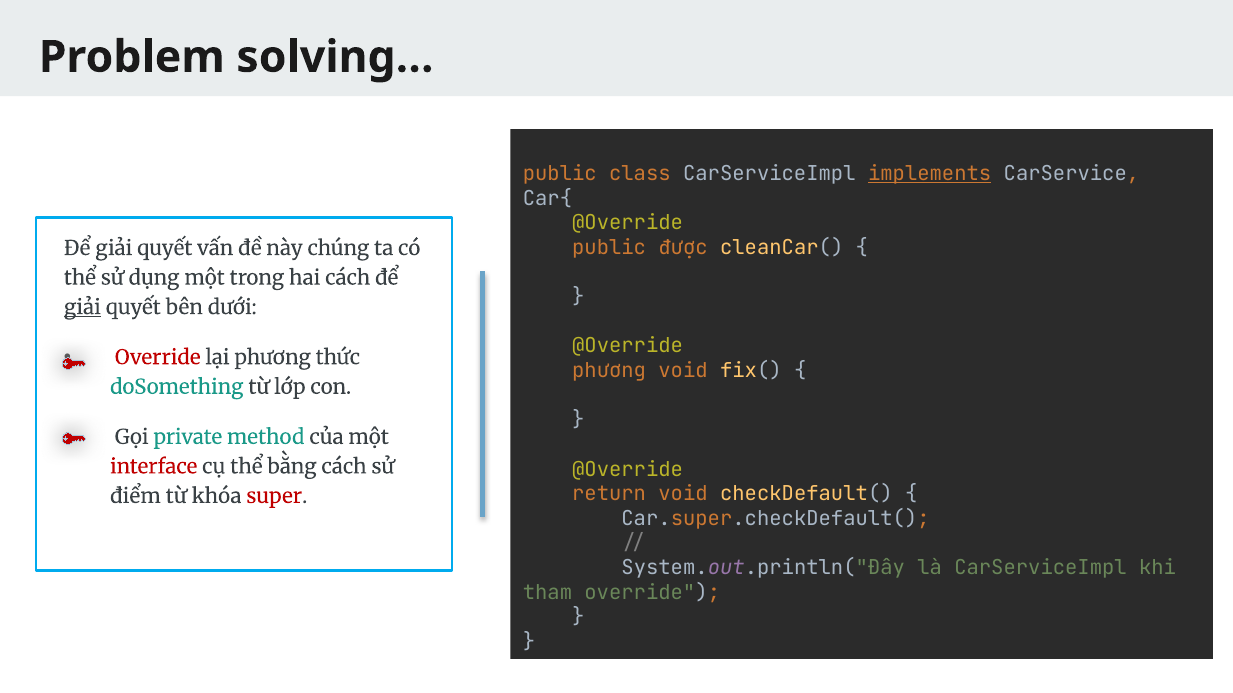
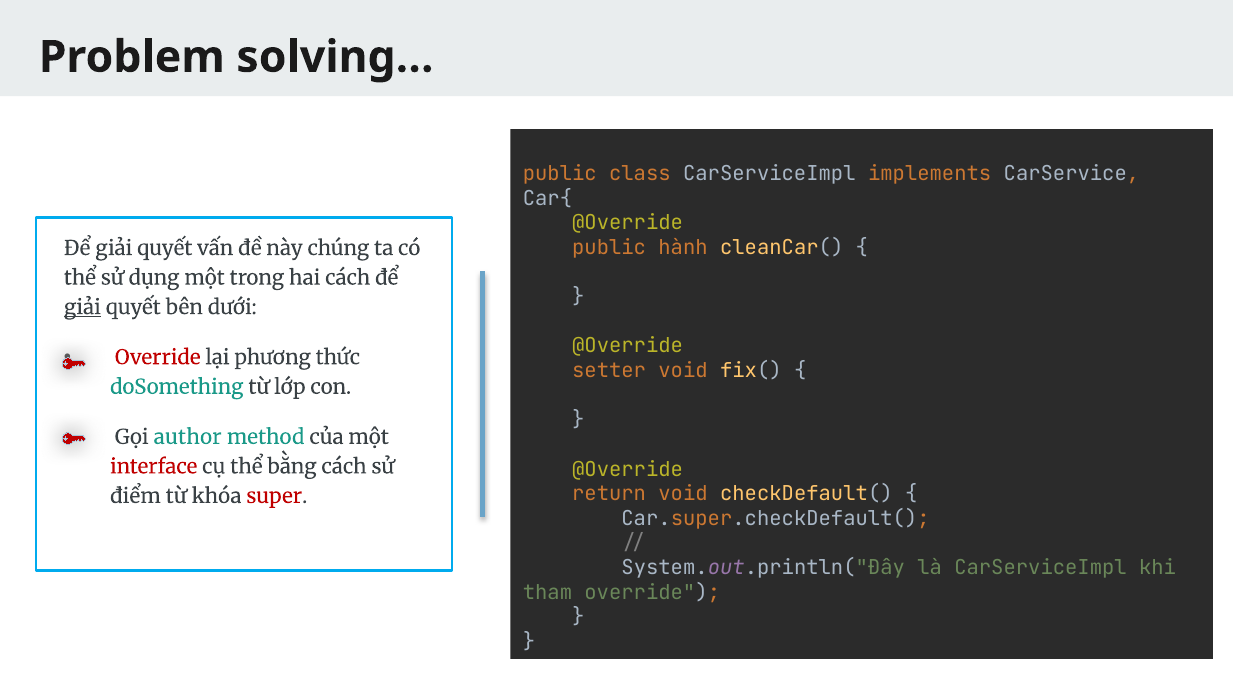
implements underline: present -> none
được: được -> hành
phương at (609, 371): phương -> setter
private: private -> author
